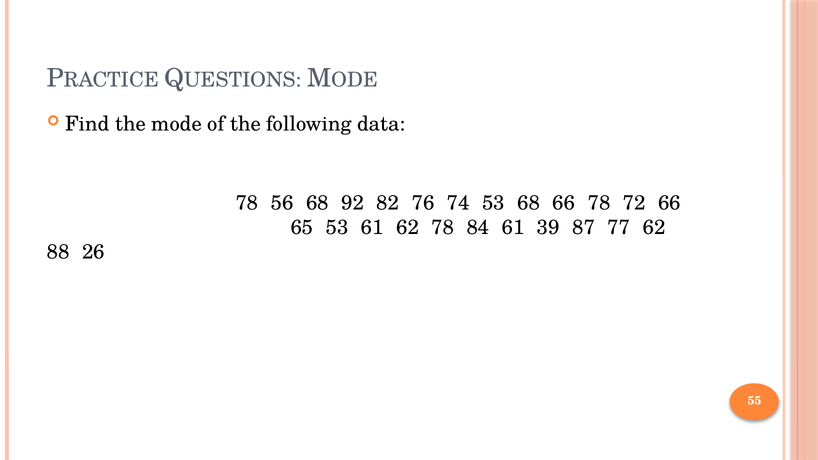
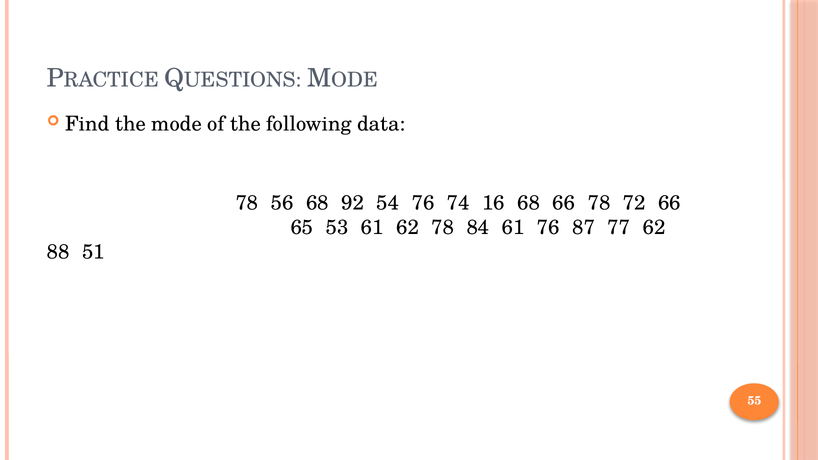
82: 82 -> 54
74 53: 53 -> 16
61 39: 39 -> 76
26: 26 -> 51
